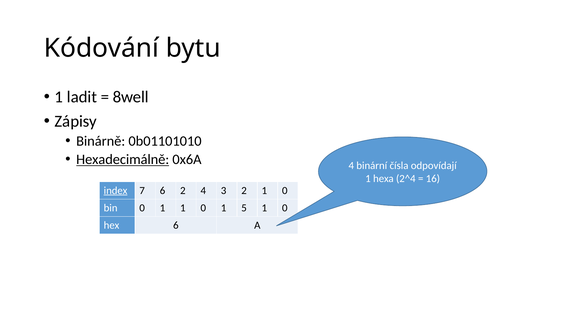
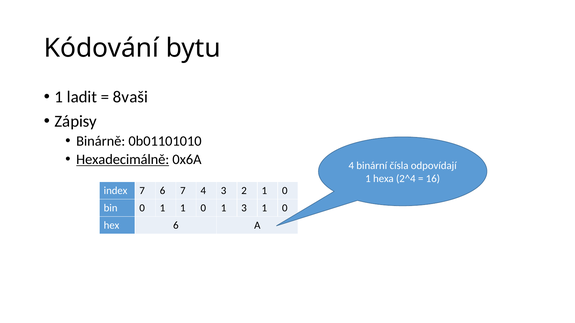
8well: 8well -> 8vaši
index underline: present -> none
6 2: 2 -> 7
1 5: 5 -> 3
